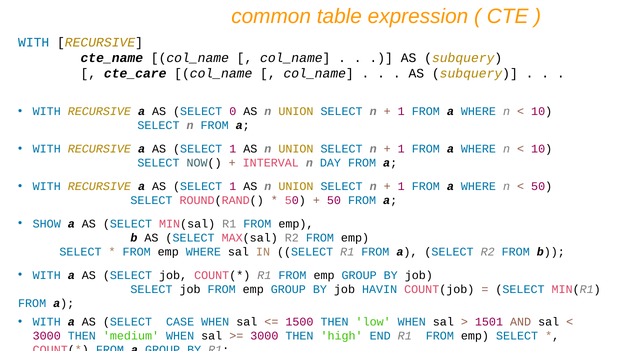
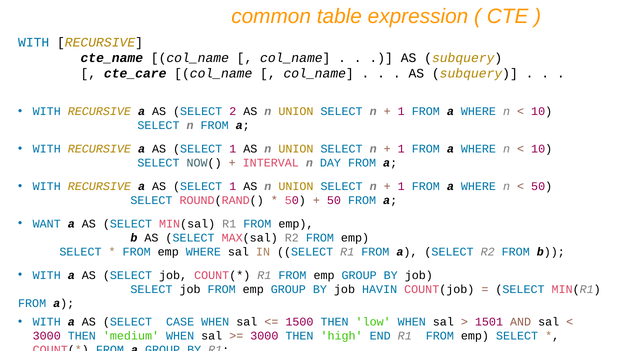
0: 0 -> 2
SHOW: SHOW -> WANT
